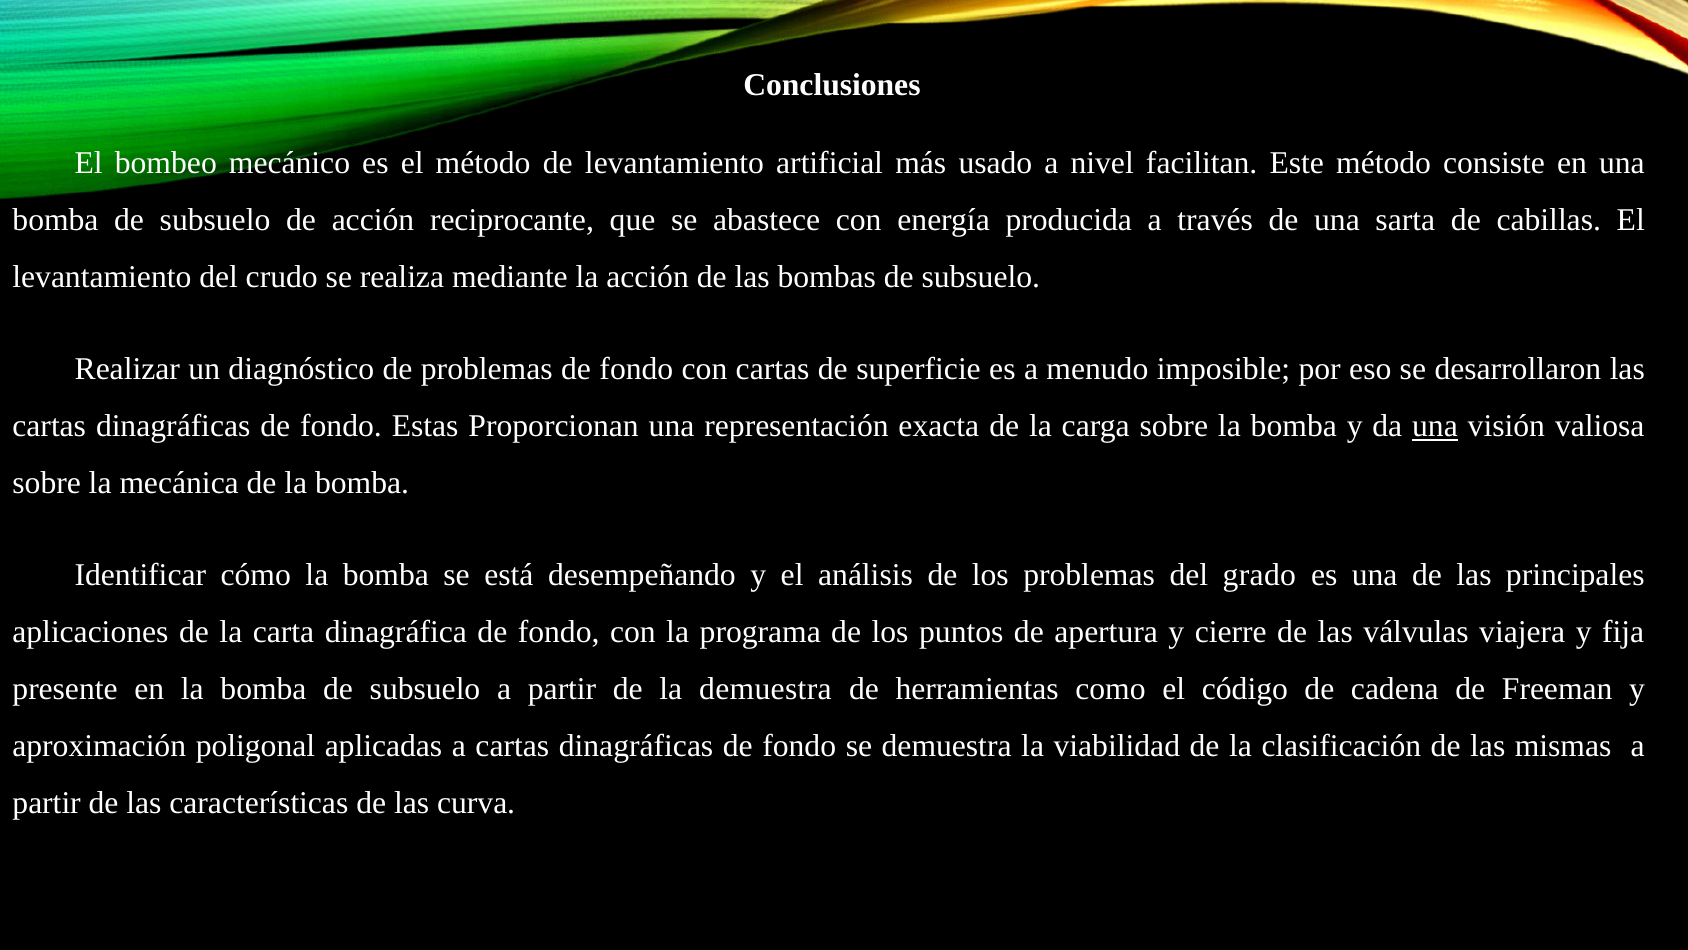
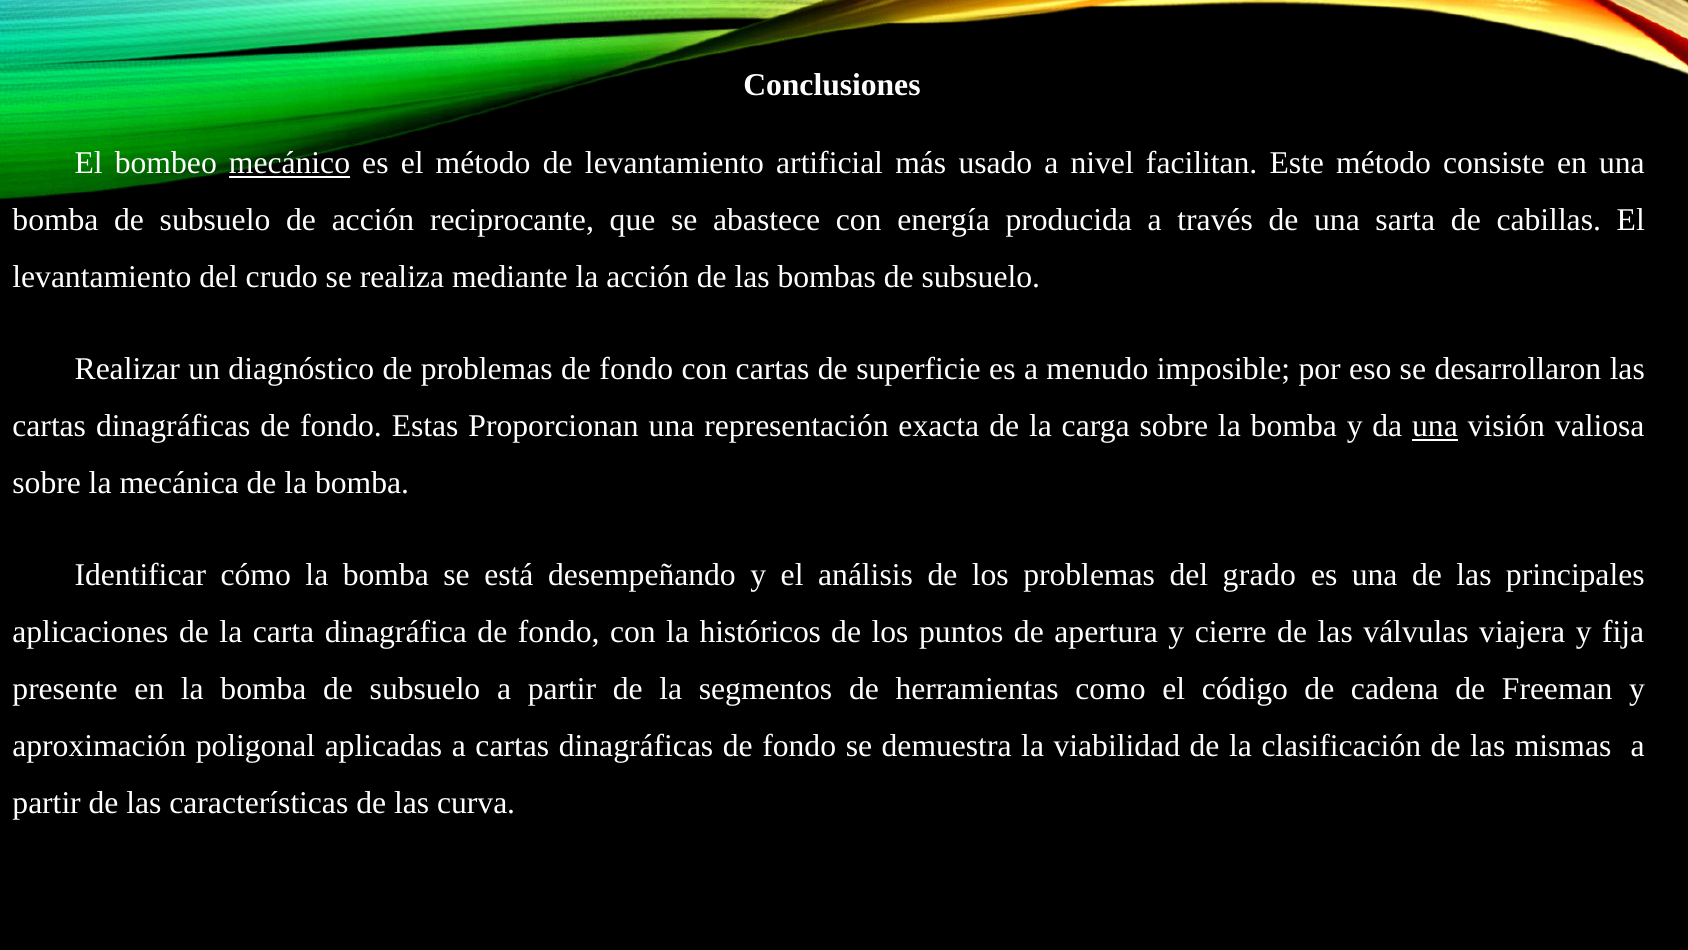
mecánico underline: none -> present
programa: programa -> históricos
la demuestra: demuestra -> segmentos
